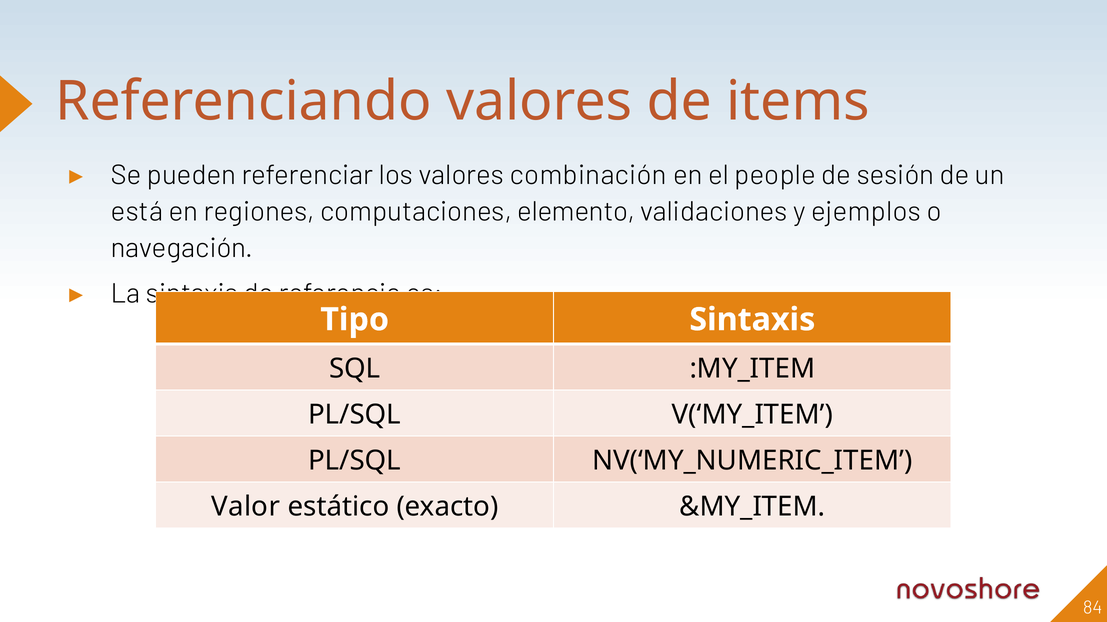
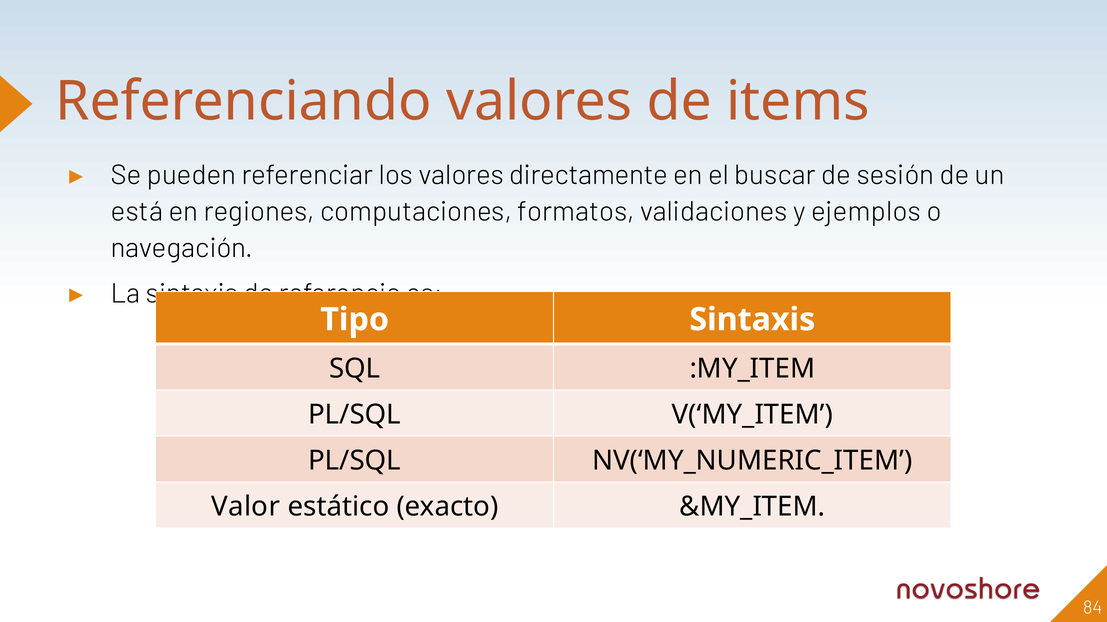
combinación: combinación -> directamente
people: people -> buscar
elemento: elemento -> formatos
